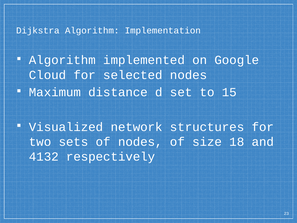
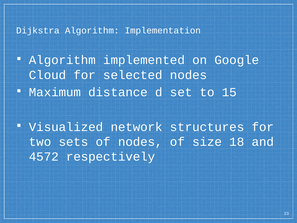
4132: 4132 -> 4572
